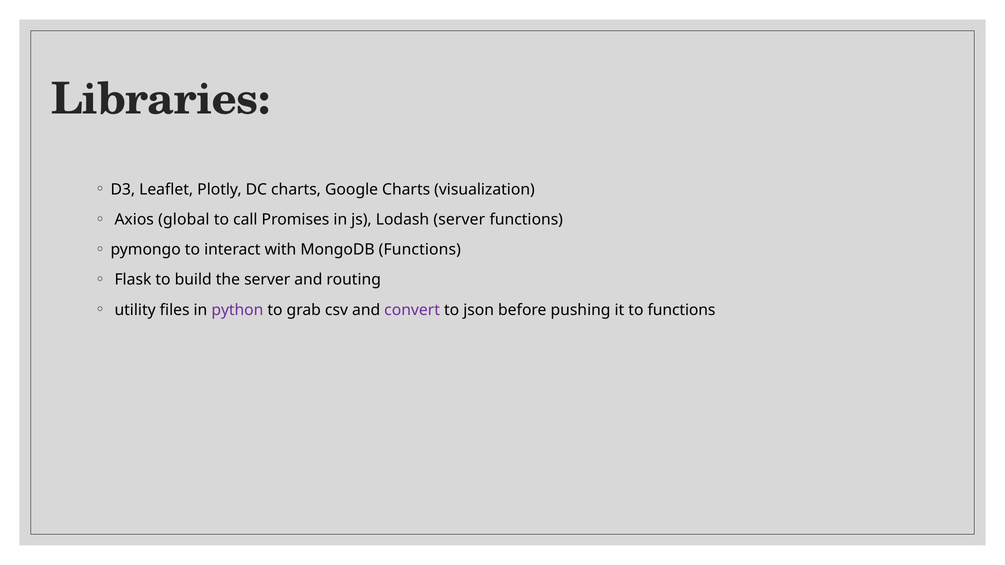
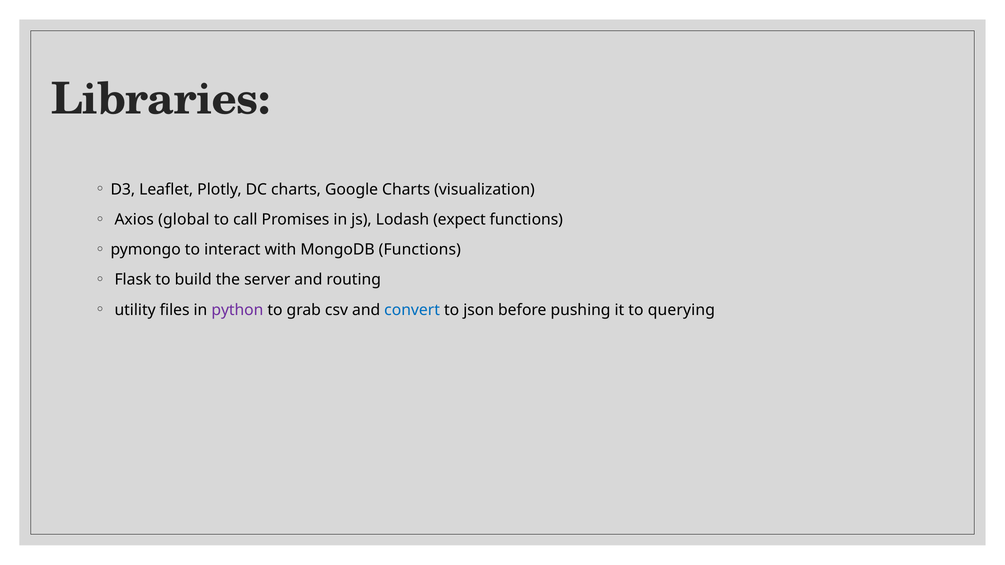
Lodash server: server -> expect
convert colour: purple -> blue
to functions: functions -> querying
